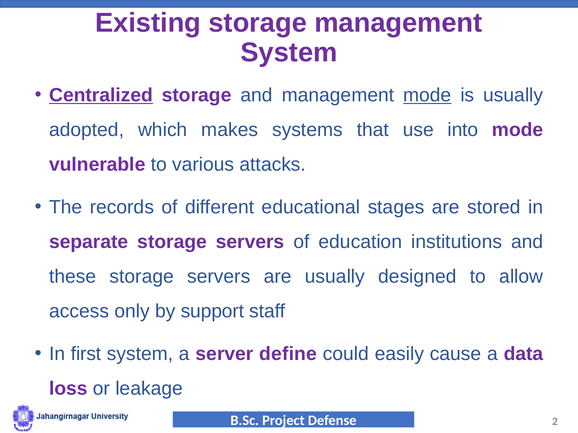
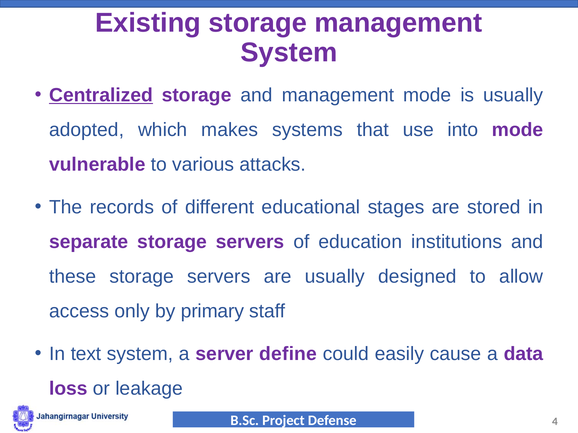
mode at (427, 95) underline: present -> none
support: support -> primary
first: first -> text
2: 2 -> 4
